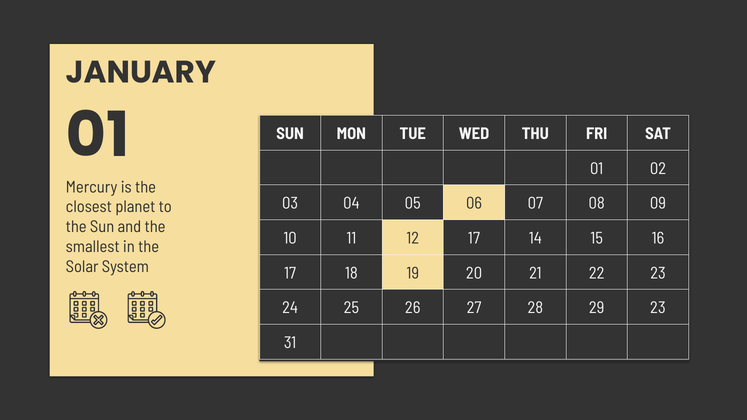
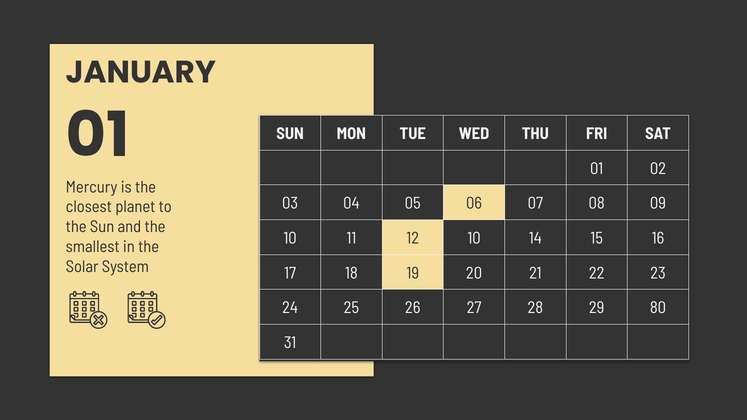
12 17: 17 -> 10
29 23: 23 -> 80
